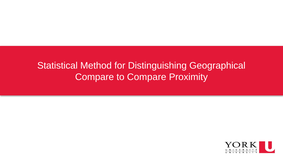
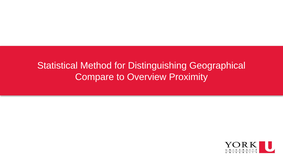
to Compare: Compare -> Overview
